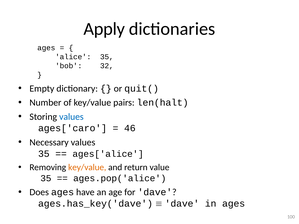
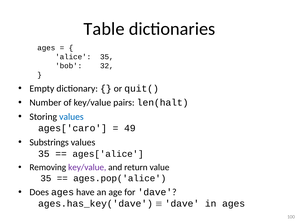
Apply: Apply -> Table
46: 46 -> 49
Necessary: Necessary -> Substrings
key/value at (87, 168) colour: orange -> purple
